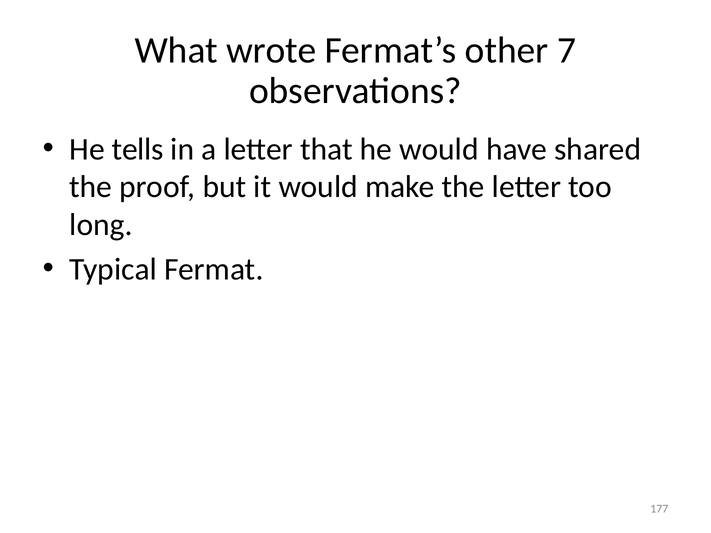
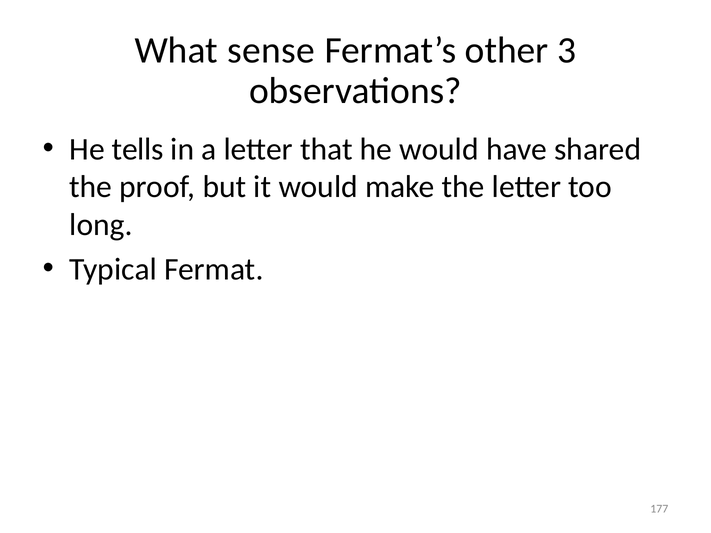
wrote: wrote -> sense
7: 7 -> 3
